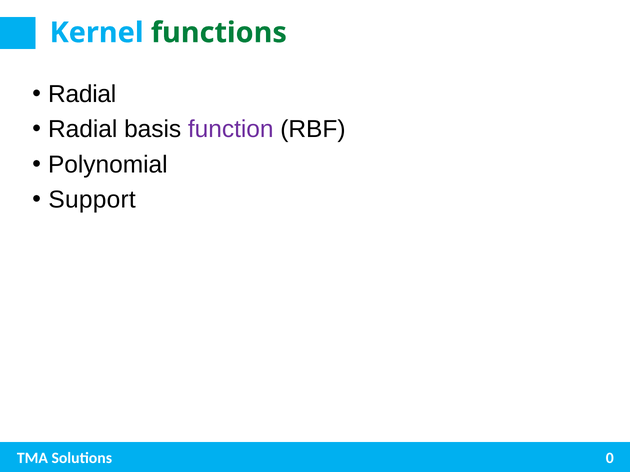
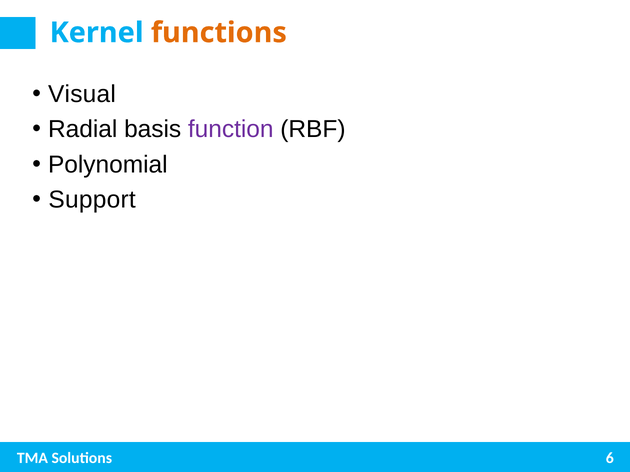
functions colour: green -> orange
Radial at (82, 94): Radial -> Visual
0: 0 -> 6
